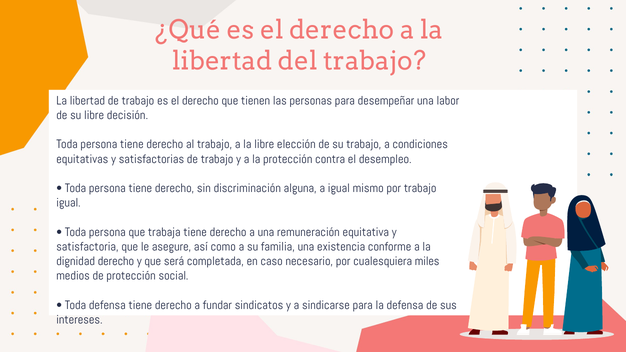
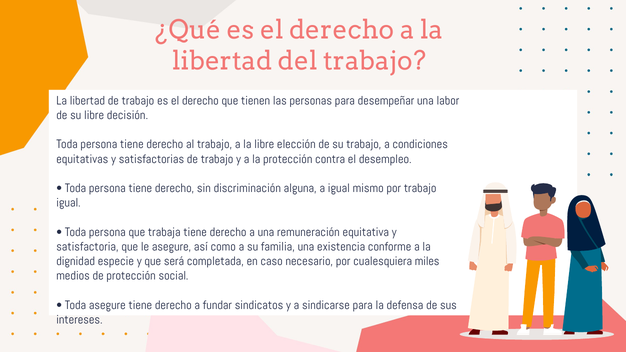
dignidad derecho: derecho -> especie
Toda defensa: defensa -> asegure
